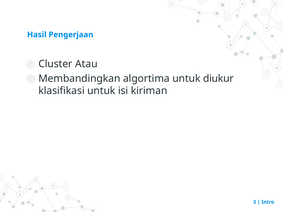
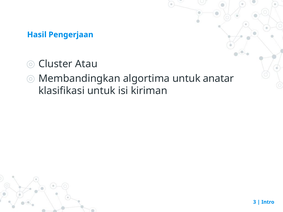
diukur: diukur -> anatar
